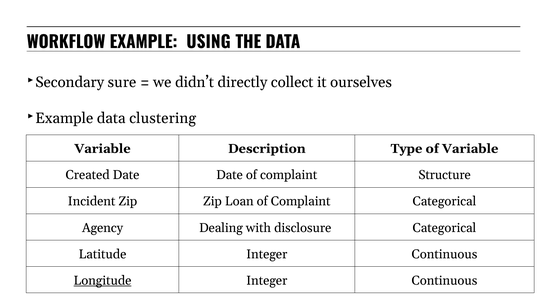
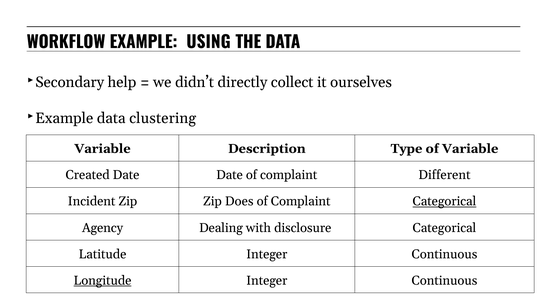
sure: sure -> help
Structure: Structure -> Different
Loan: Loan -> Does
Categorical at (444, 202) underline: none -> present
